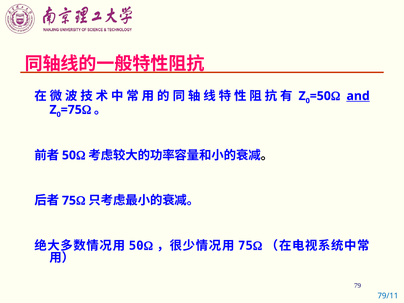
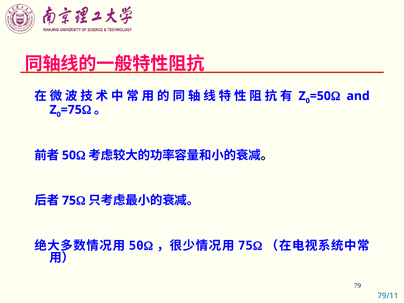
and underline: present -> none
